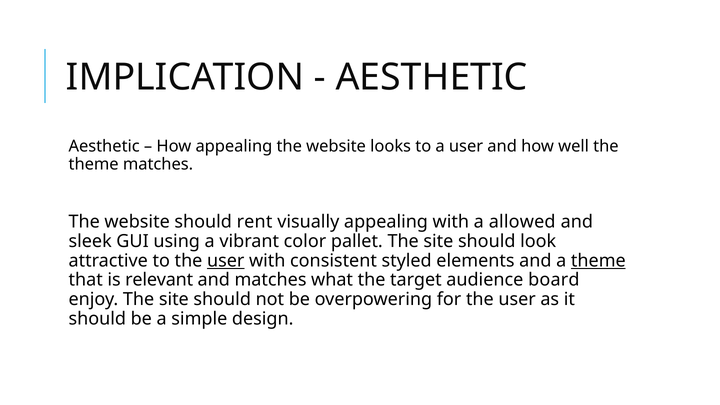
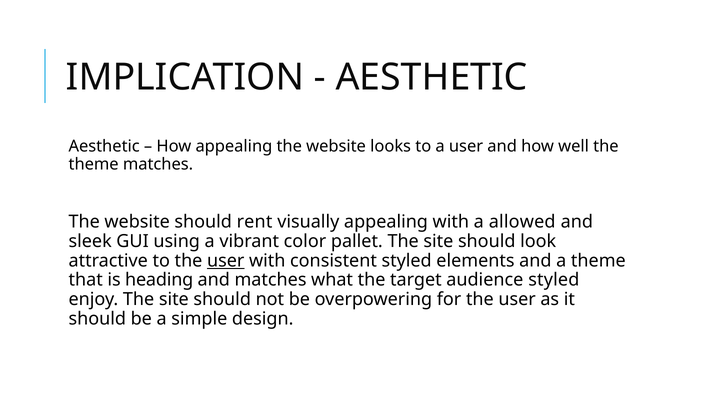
theme at (598, 261) underline: present -> none
relevant: relevant -> heading
audience board: board -> styled
